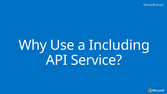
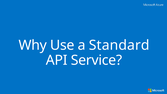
Including: Including -> Standard
